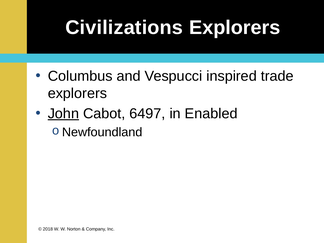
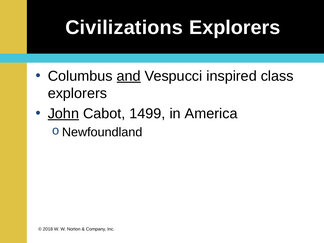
and underline: none -> present
trade: trade -> class
6497: 6497 -> 1499
Enabled: Enabled -> America
